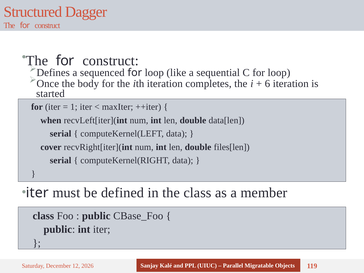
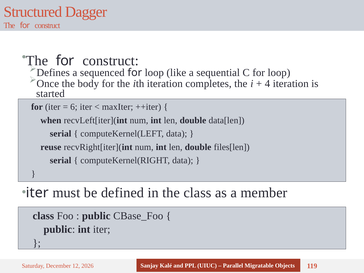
6: 6 -> 4
1: 1 -> 6
cover: cover -> reuse
